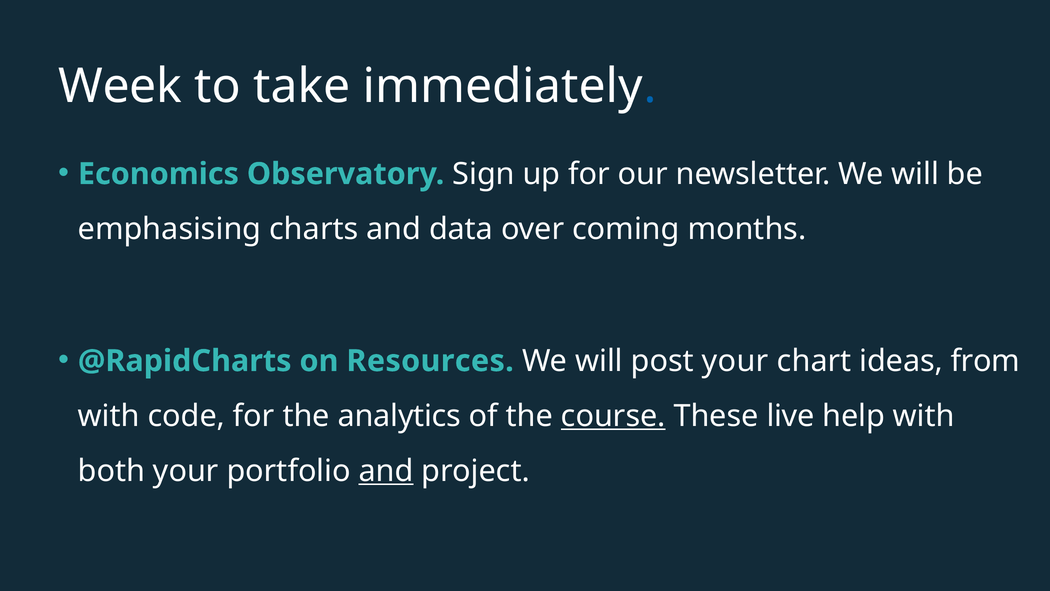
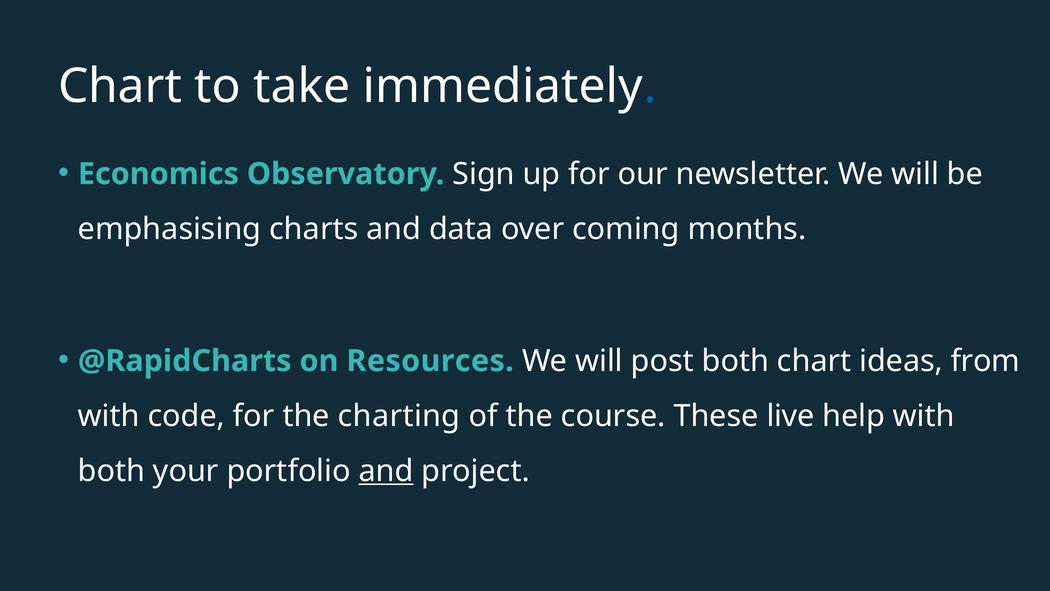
Week at (120, 86): Week -> Chart
post your: your -> both
analytics: analytics -> charting
course underline: present -> none
